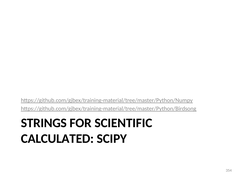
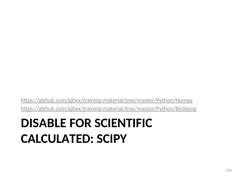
STRINGS: STRINGS -> DISABLE
